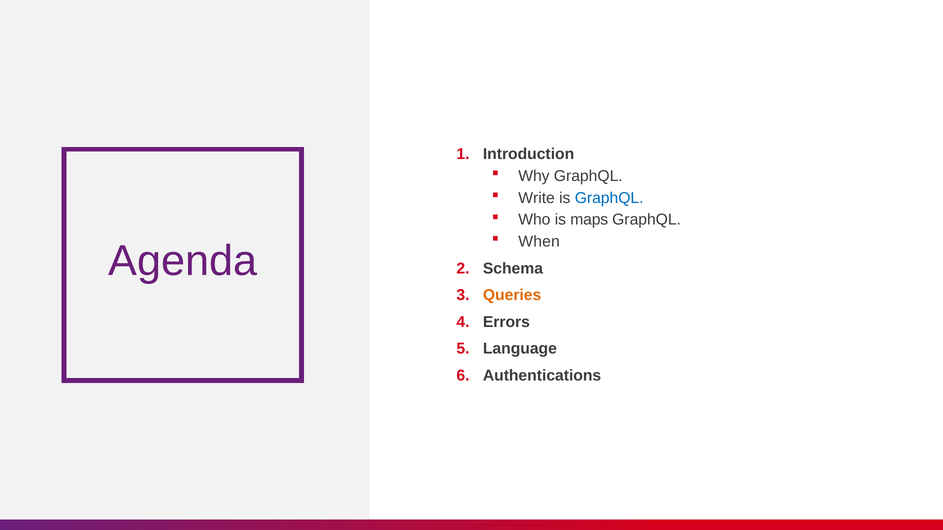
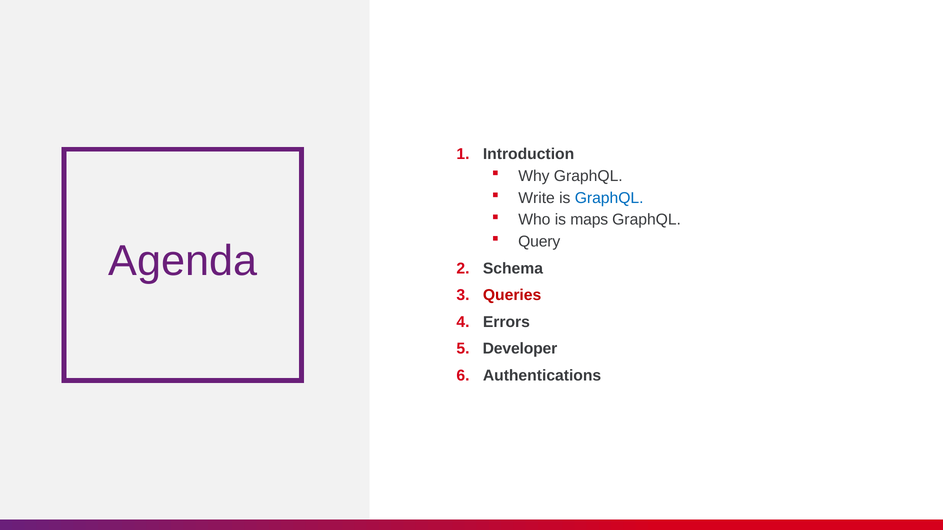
When: When -> Query
Queries colour: orange -> red
Language: Language -> Developer
